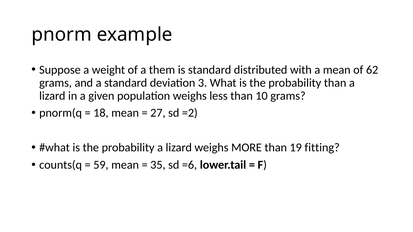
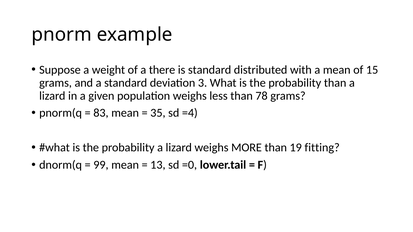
them: them -> there
62: 62 -> 15
10: 10 -> 78
18: 18 -> 83
27: 27 -> 35
=2: =2 -> =4
counts(q: counts(q -> dnorm(q
59: 59 -> 99
35: 35 -> 13
=6: =6 -> =0
